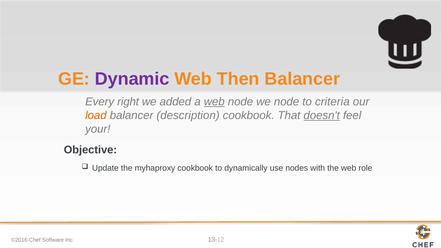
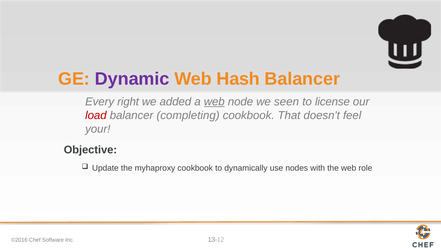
Then: Then -> Hash
we node: node -> seen
criteria: criteria -> license
load colour: orange -> red
description: description -> completing
doesn't underline: present -> none
